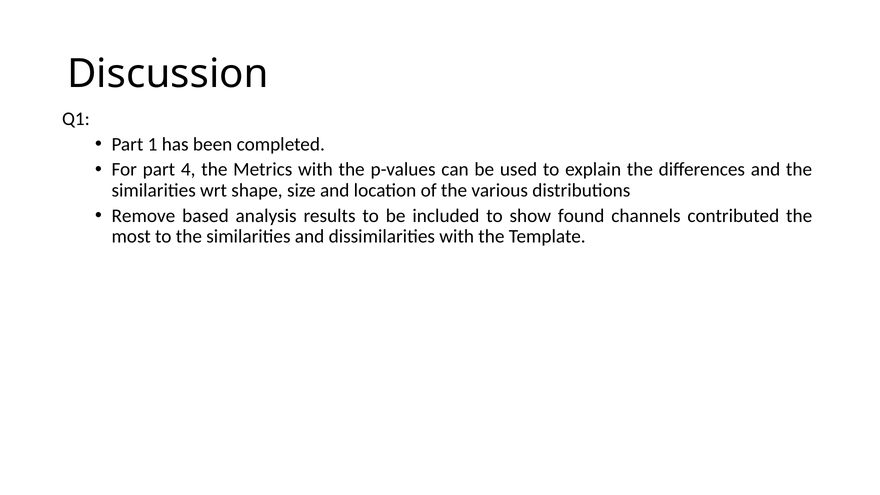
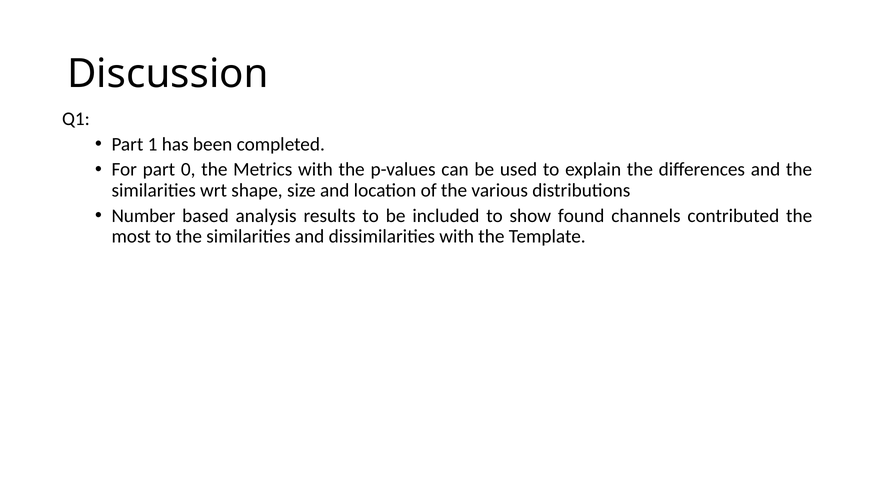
4: 4 -> 0
Remove: Remove -> Number
